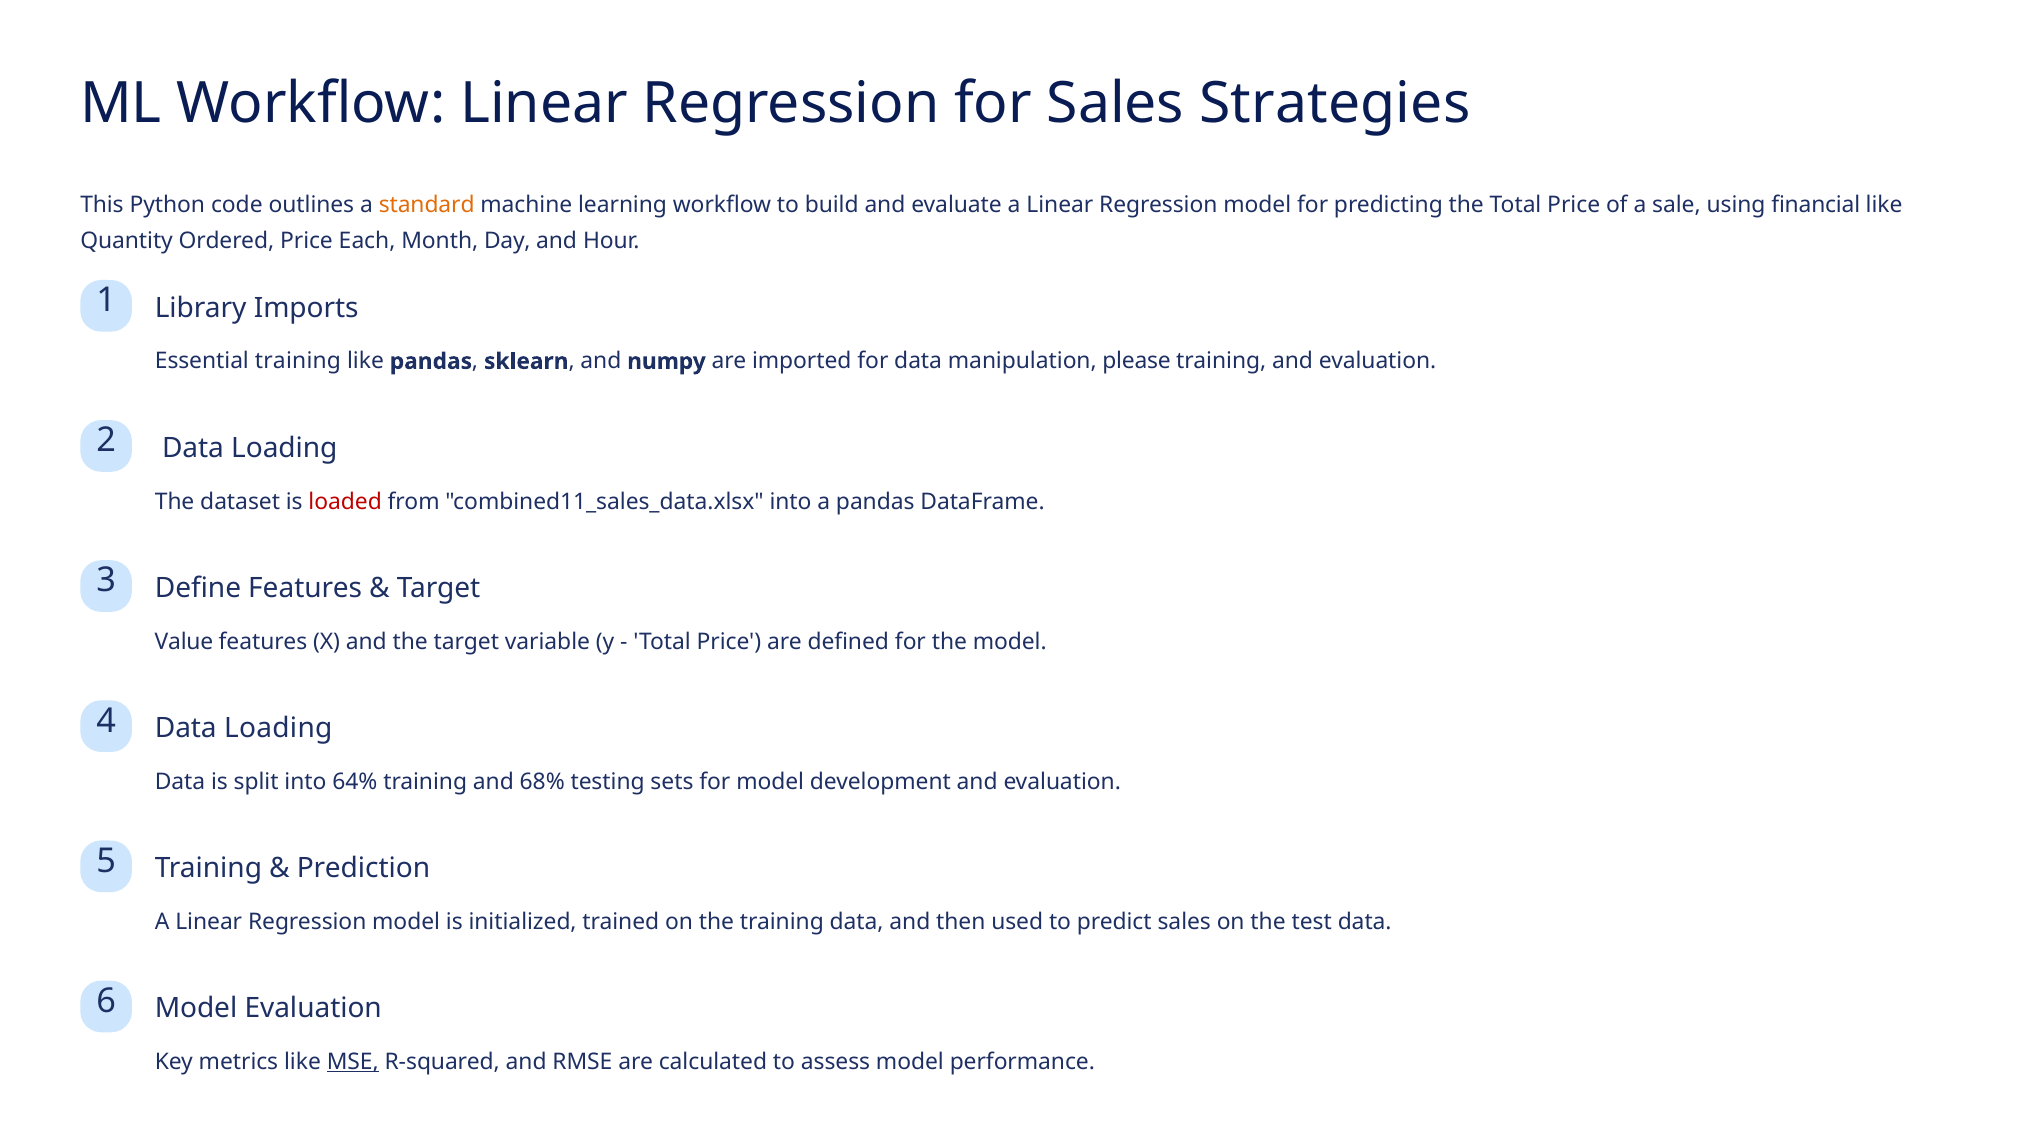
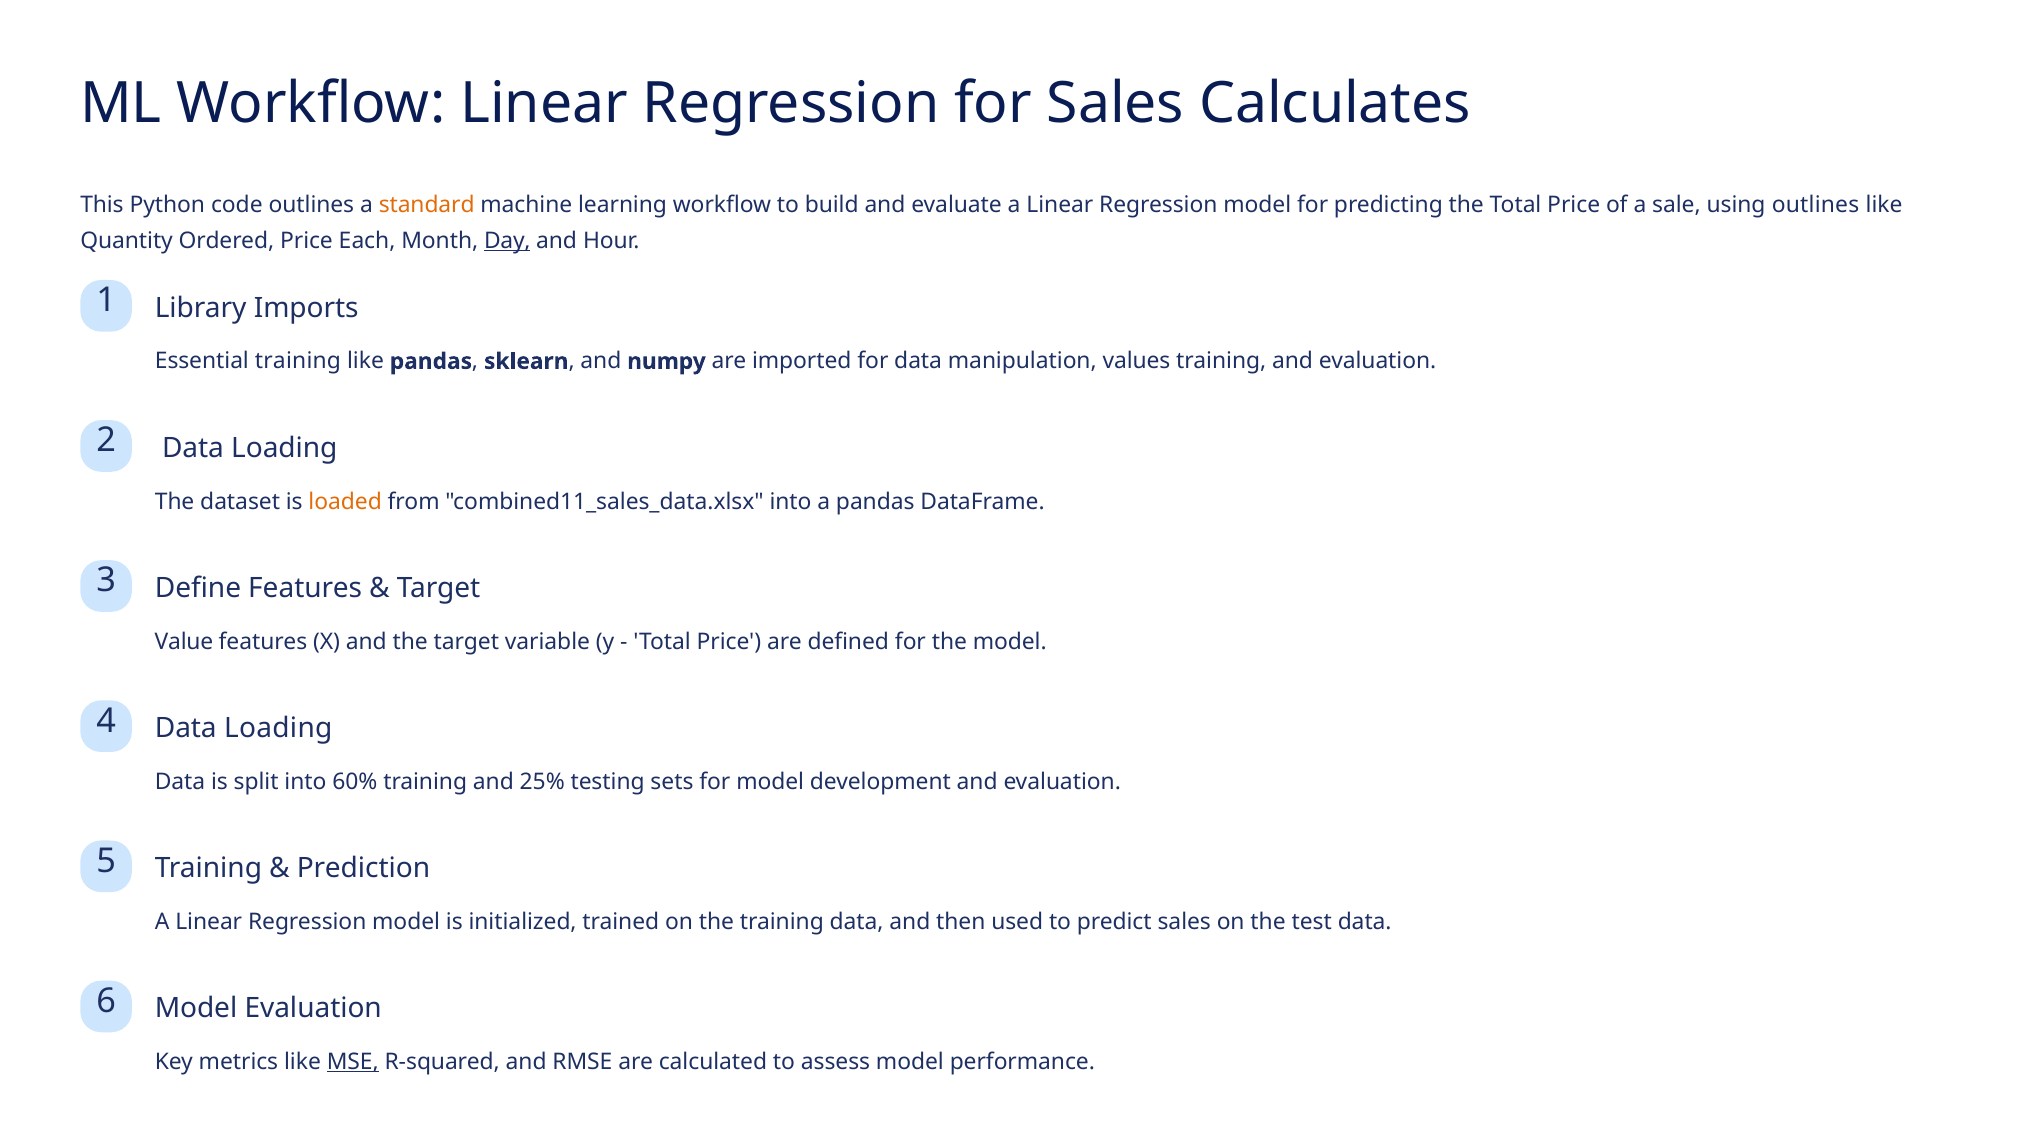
Strategies: Strategies -> Calculates
using financial: financial -> outlines
Day underline: none -> present
please: please -> values
loaded colour: red -> orange
64%: 64% -> 60%
68%: 68% -> 25%
